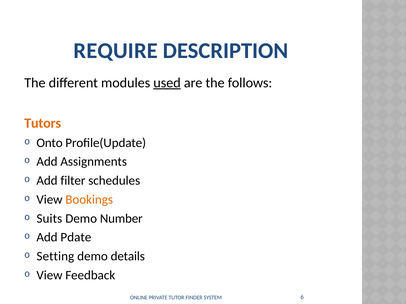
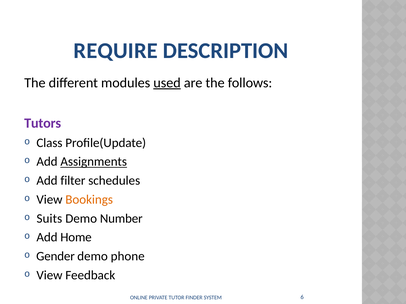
Tutors colour: orange -> purple
Onto: Onto -> Class
Assignments underline: none -> present
Pdate: Pdate -> Home
Setting: Setting -> Gender
details: details -> phone
